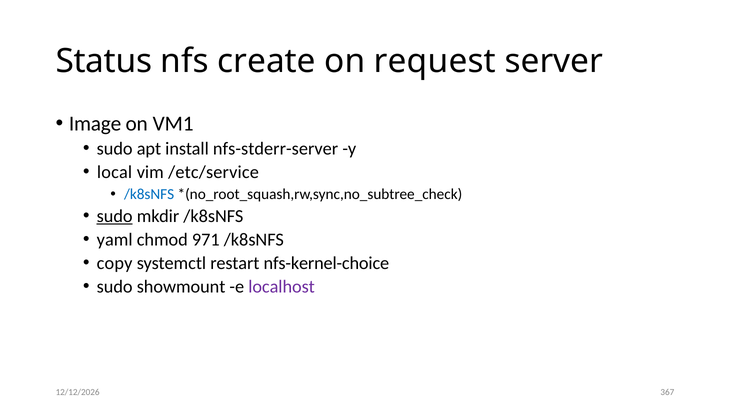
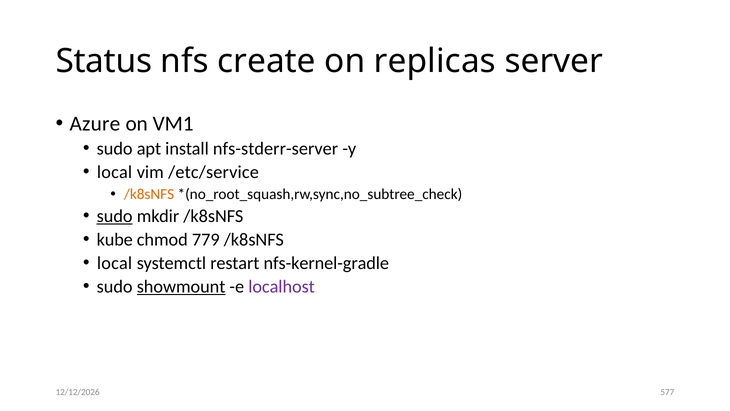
request: request -> replicas
Image: Image -> Azure
/k8sNFS at (149, 194) colour: blue -> orange
yaml: yaml -> kube
971: 971 -> 779
copy at (115, 263): copy -> local
nfs-kernel-choice: nfs-kernel-choice -> nfs-kernel-gradle
showmount underline: none -> present
367: 367 -> 577
